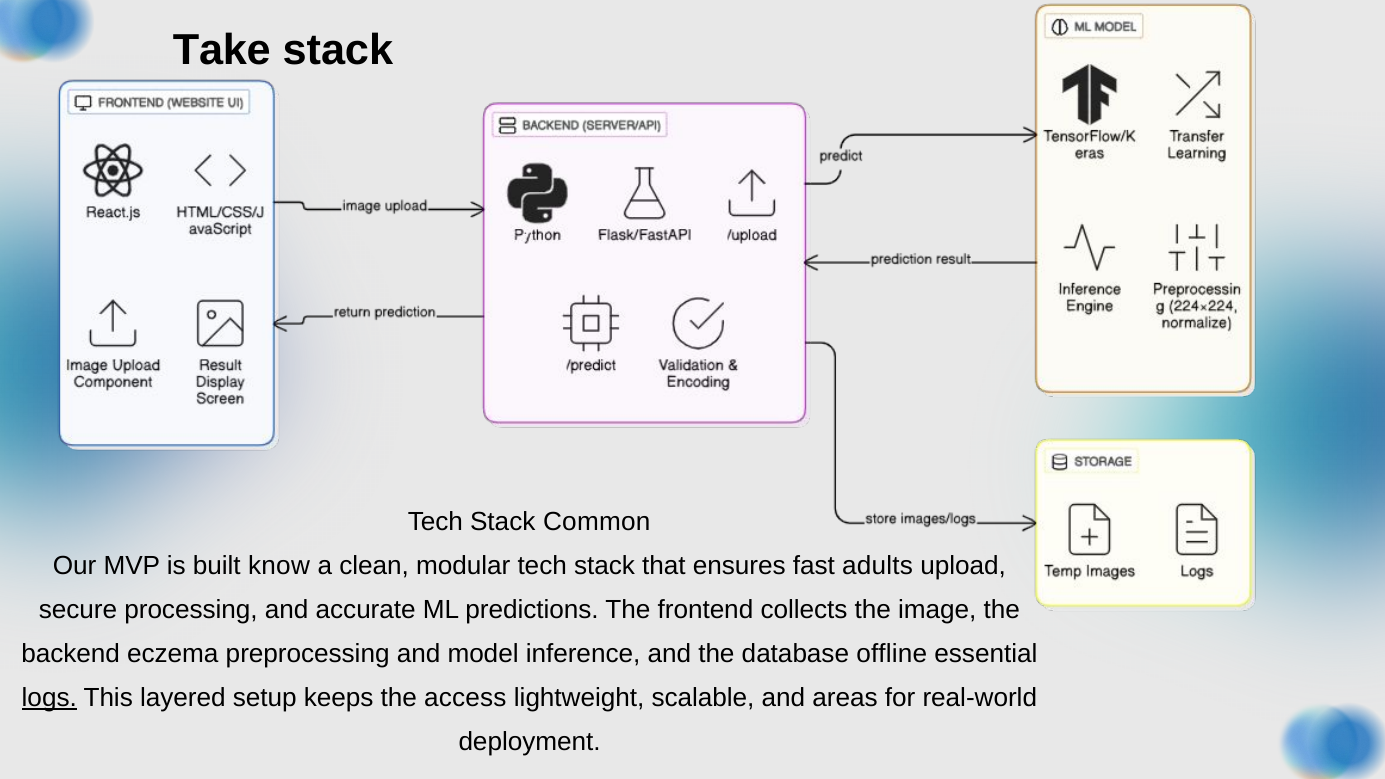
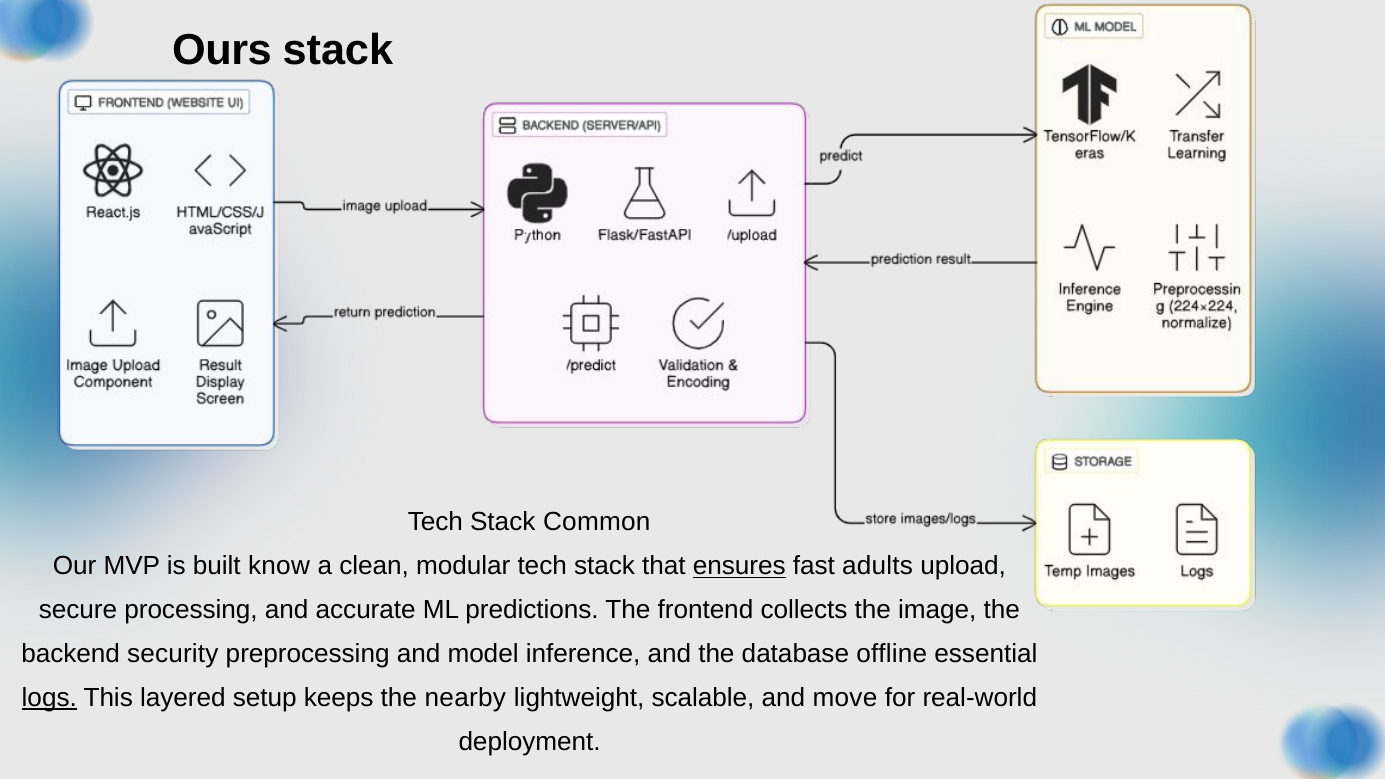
Take: Take -> Ours
ensures underline: none -> present
eczema: eczema -> security
access: access -> nearby
areas: areas -> move
